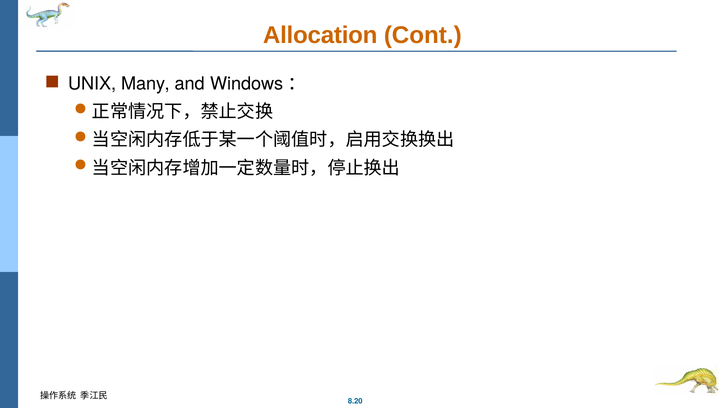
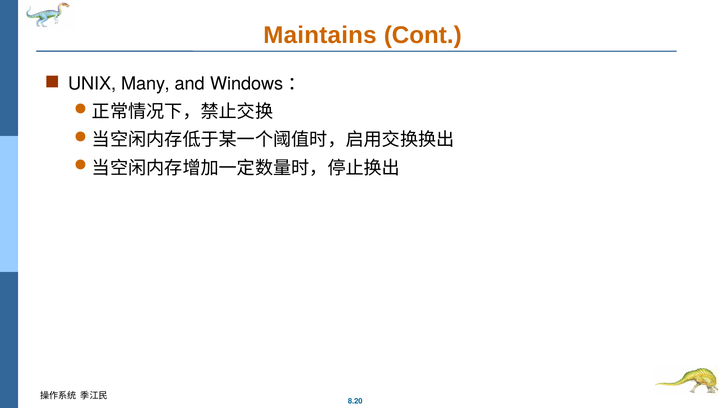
Allocation: Allocation -> Maintains
